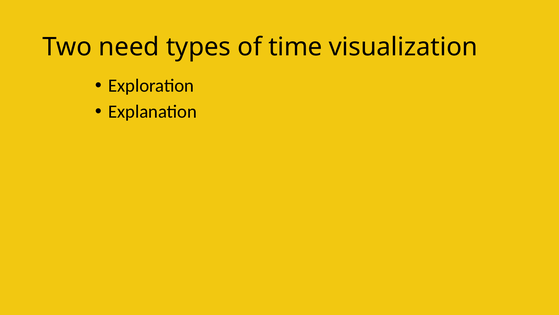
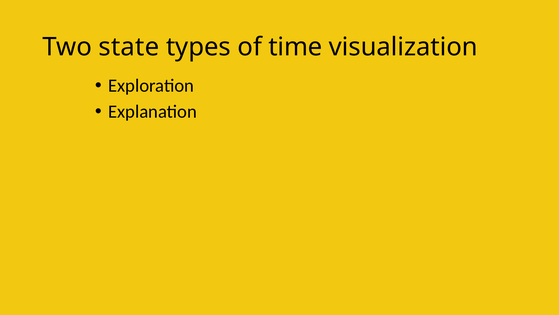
need: need -> state
